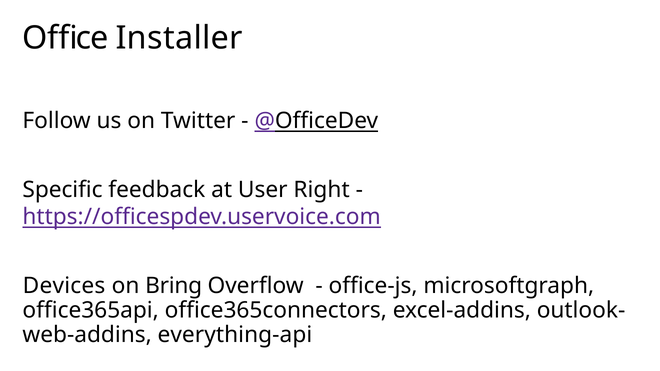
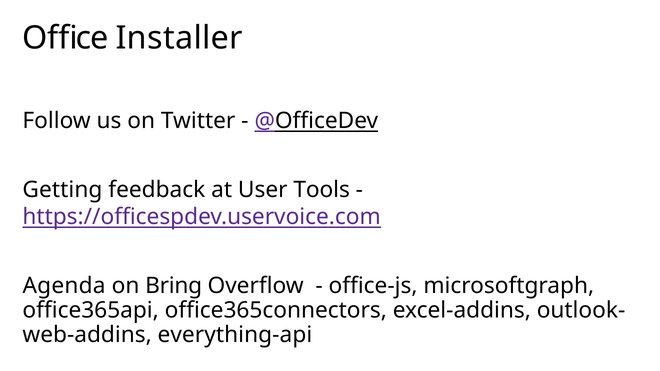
Specific: Specific -> Getting
Right: Right -> Tools
Devices: Devices -> Agenda
